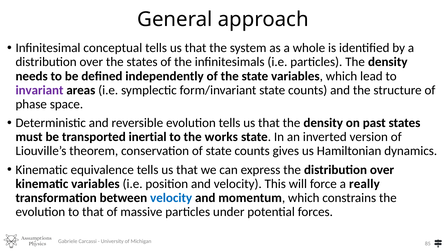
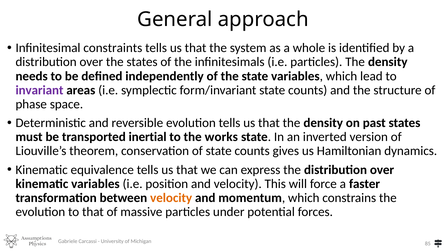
conceptual: conceptual -> constraints
really: really -> faster
velocity at (171, 198) colour: blue -> orange
